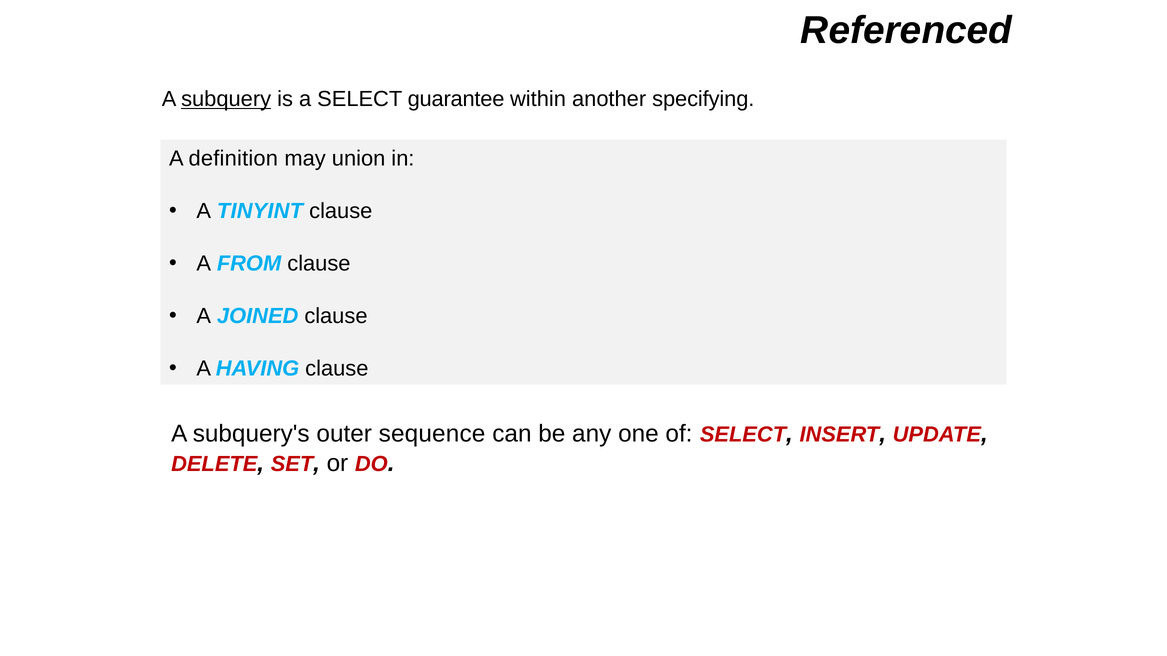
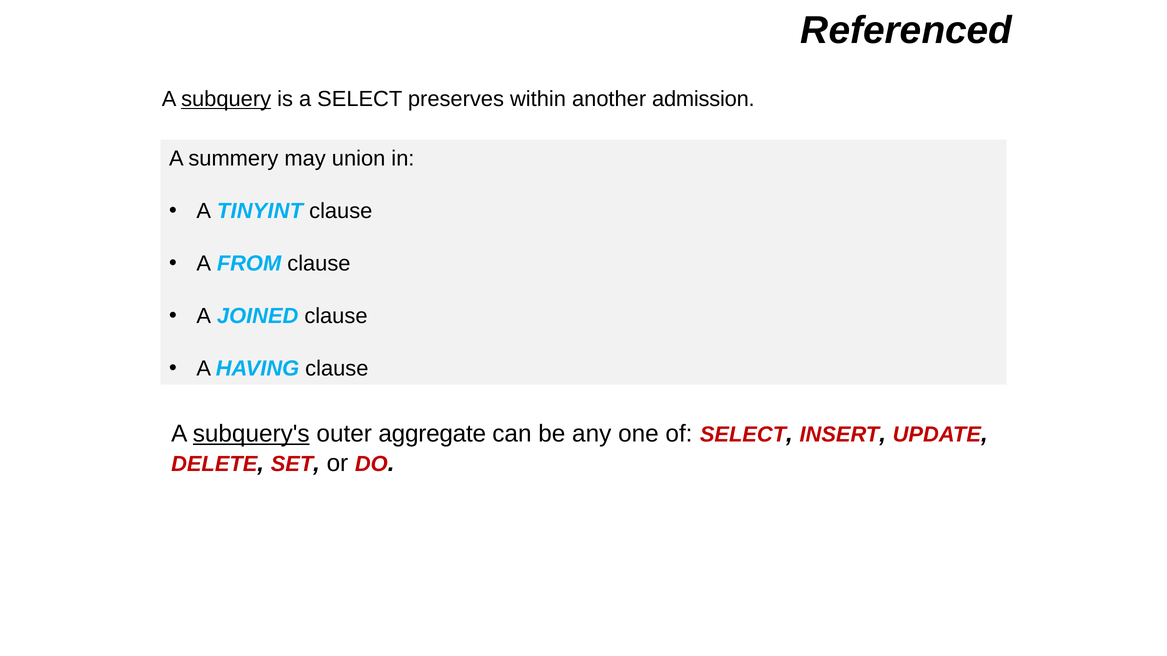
guarantee: guarantee -> preserves
specifying: specifying -> admission
definition: definition -> summery
subquery's underline: none -> present
sequence: sequence -> aggregate
